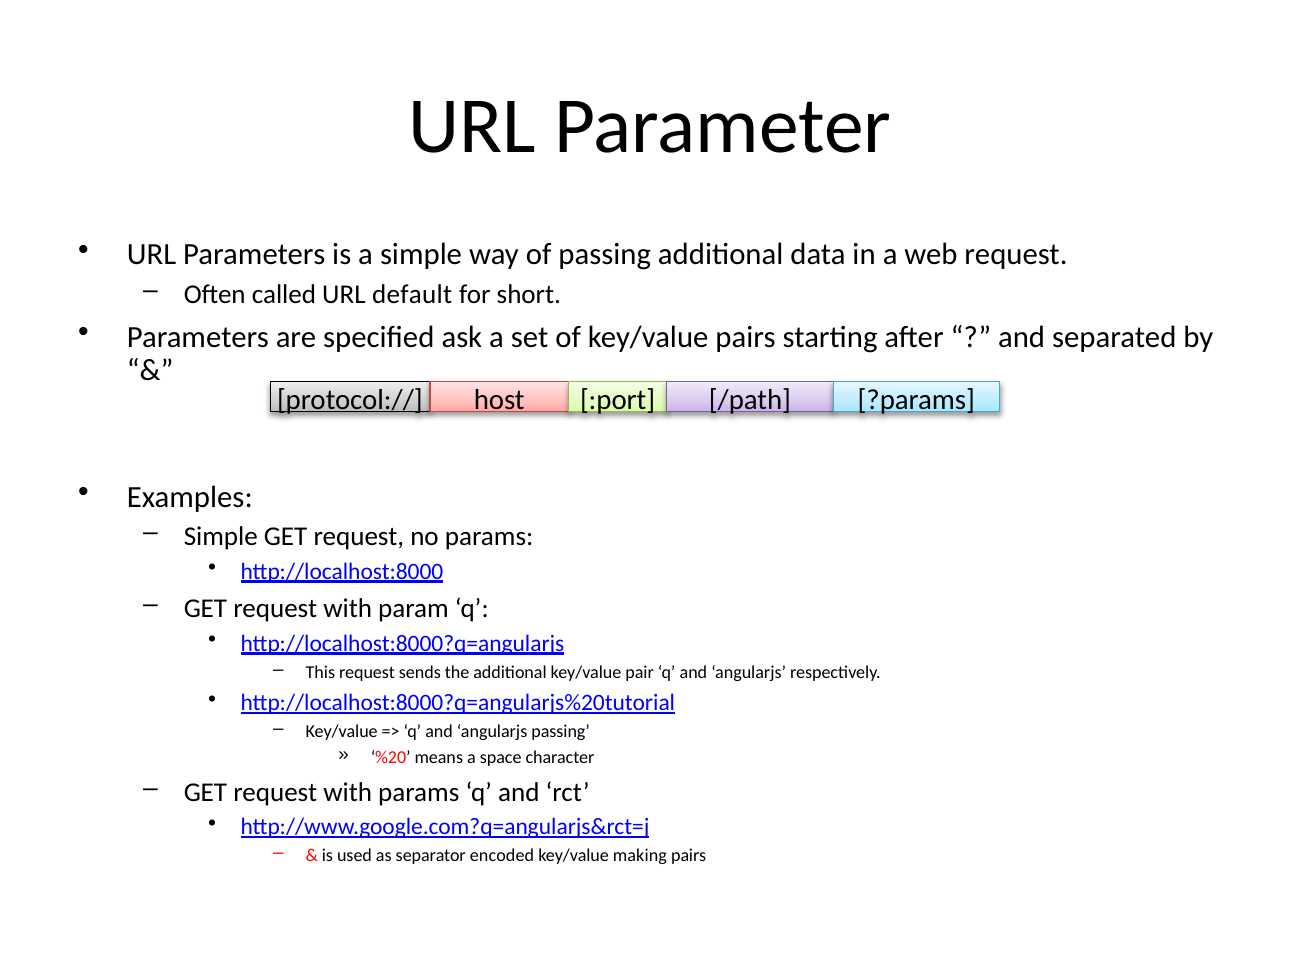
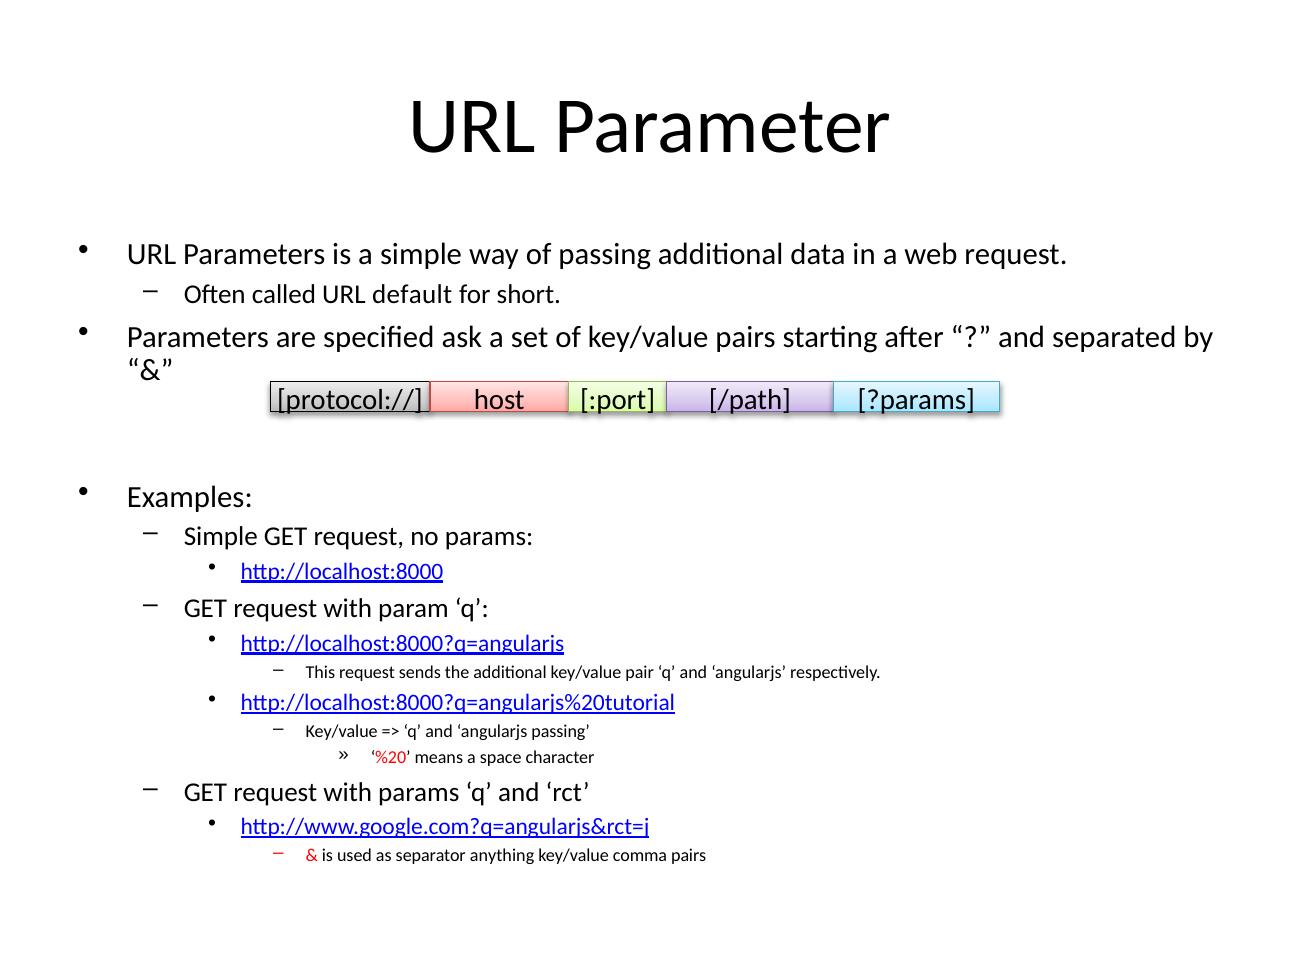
encoded: encoded -> anything
making: making -> comma
